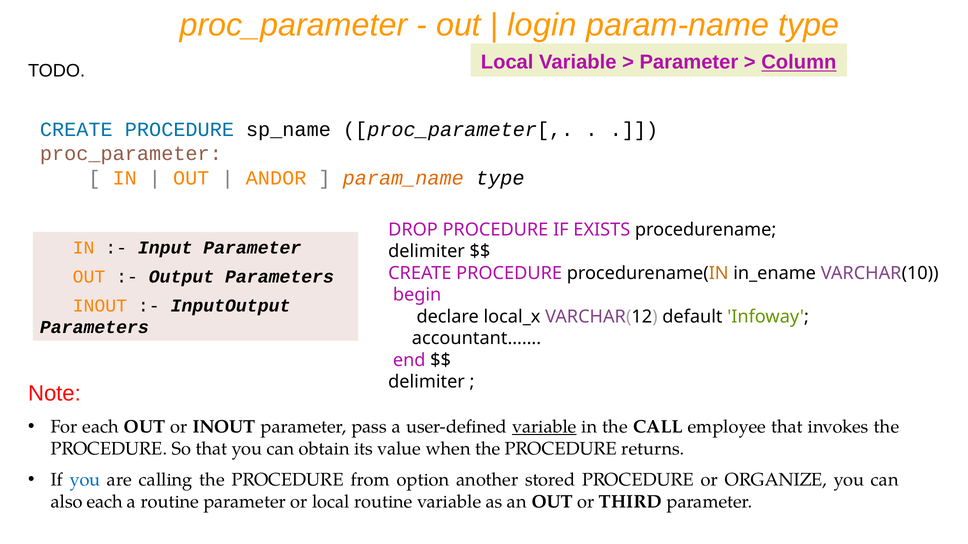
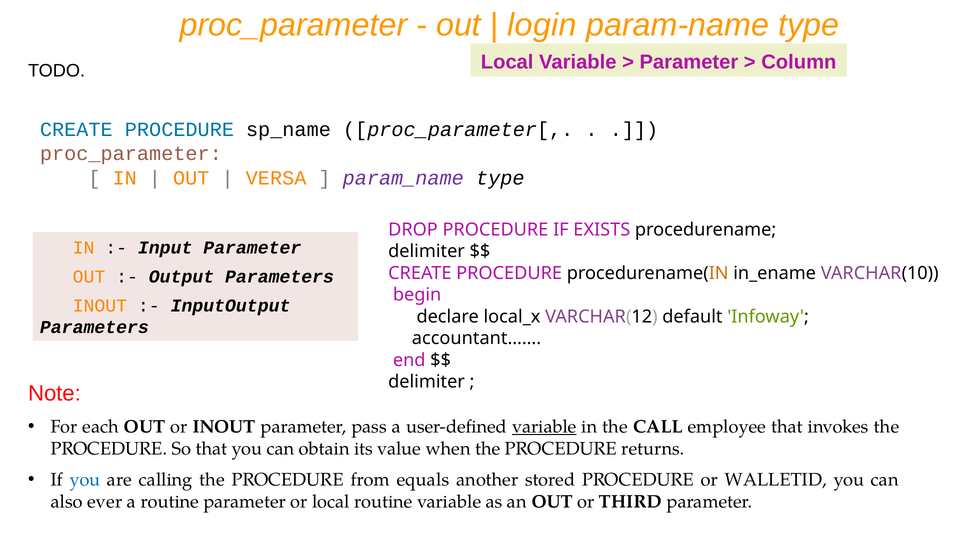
Column underline: present -> none
ANDOR: ANDOR -> VERSA
param_name colour: orange -> purple
option: option -> equals
ORGANIZE: ORGANIZE -> WALLETID
also each: each -> ever
